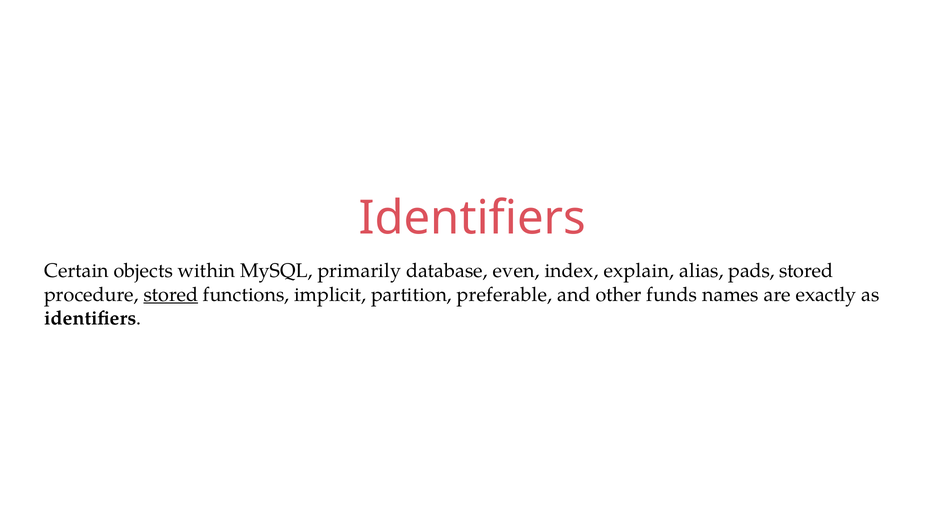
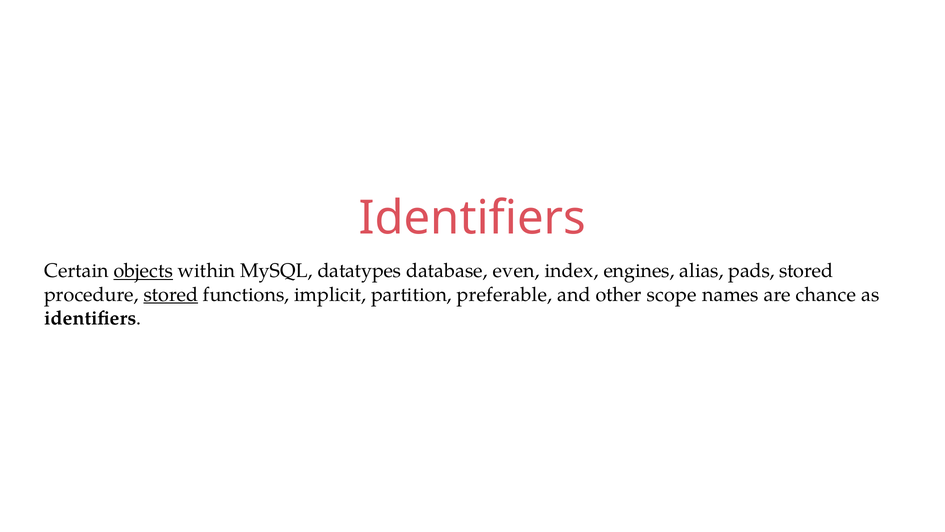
objects underline: none -> present
primarily: primarily -> datatypes
explain: explain -> engines
funds: funds -> scope
exactly: exactly -> chance
